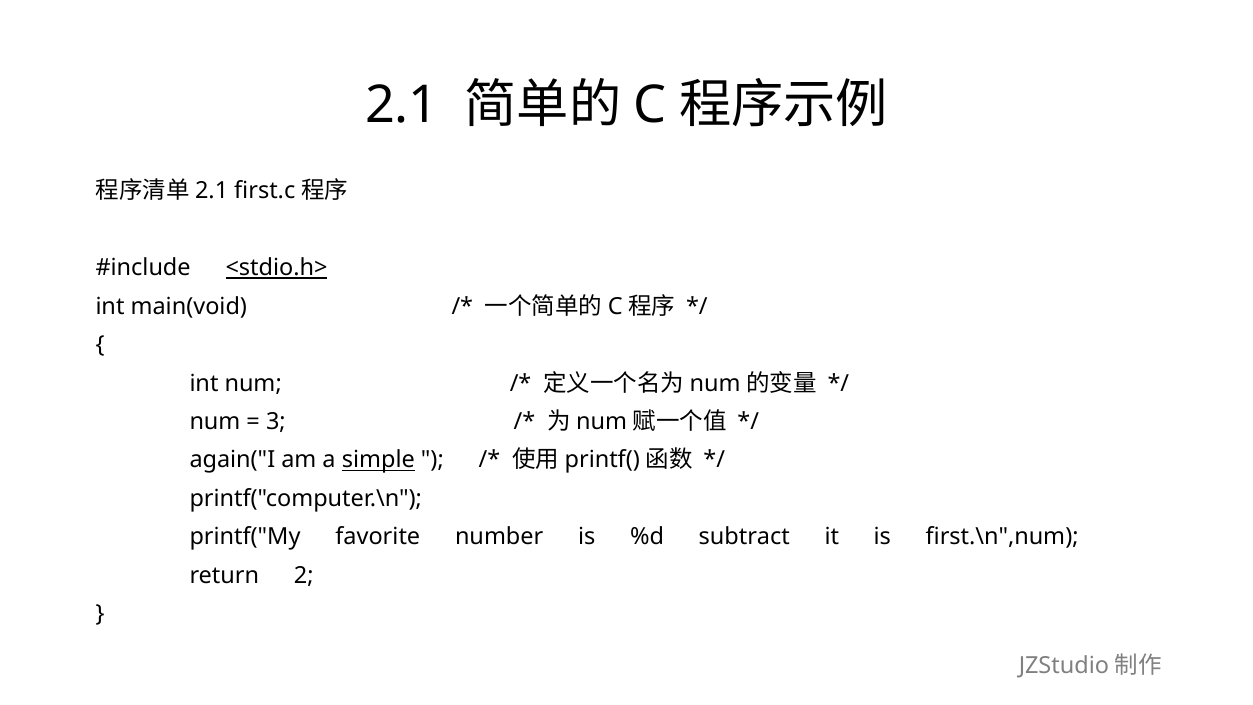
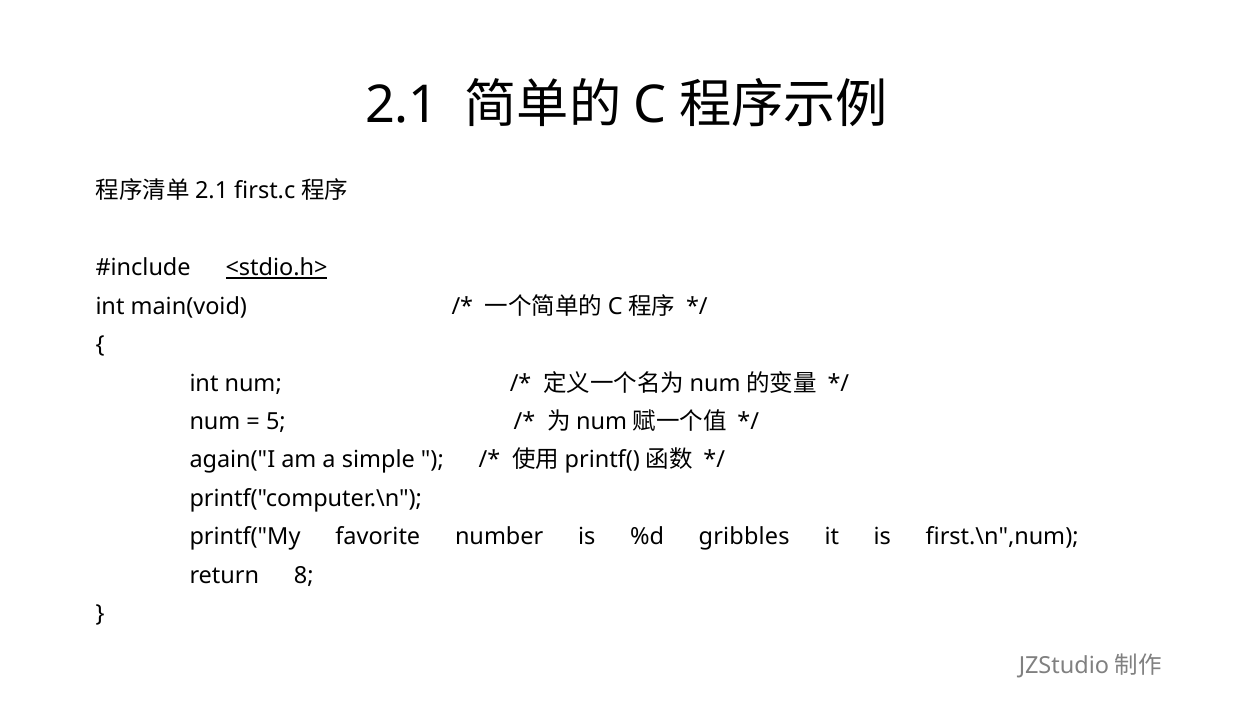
3: 3 -> 5
simple underline: present -> none
subtract: subtract -> gribbles
2: 2 -> 8
